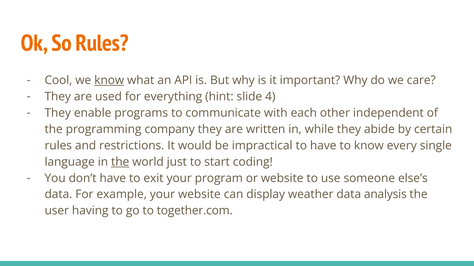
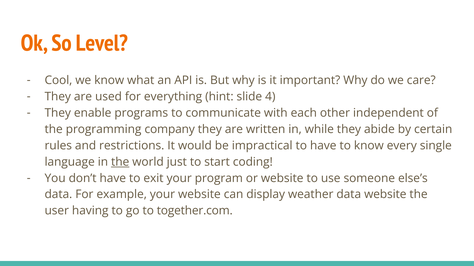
So Rules: Rules -> Level
know at (109, 80) underline: present -> none
data analysis: analysis -> website
